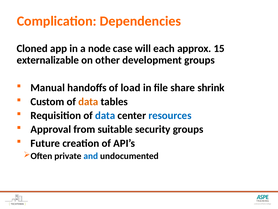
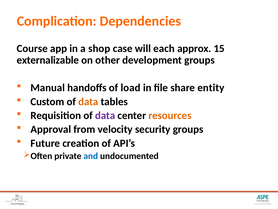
Cloned: Cloned -> Course
node: node -> shop
shrink: shrink -> entity
data at (105, 115) colour: blue -> purple
resources colour: blue -> orange
suitable: suitable -> velocity
